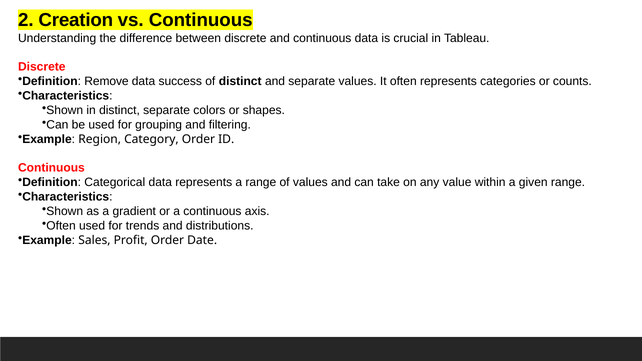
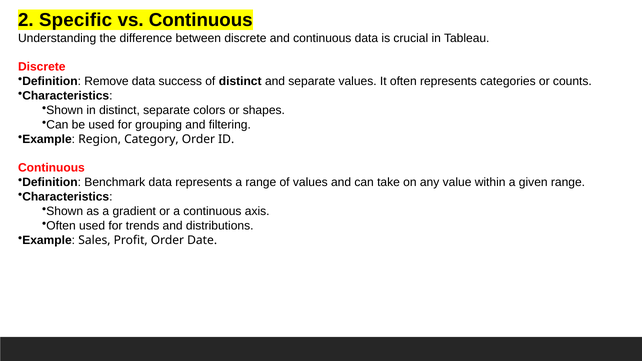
Creation: Creation -> Specific
Categorical: Categorical -> Benchmark
